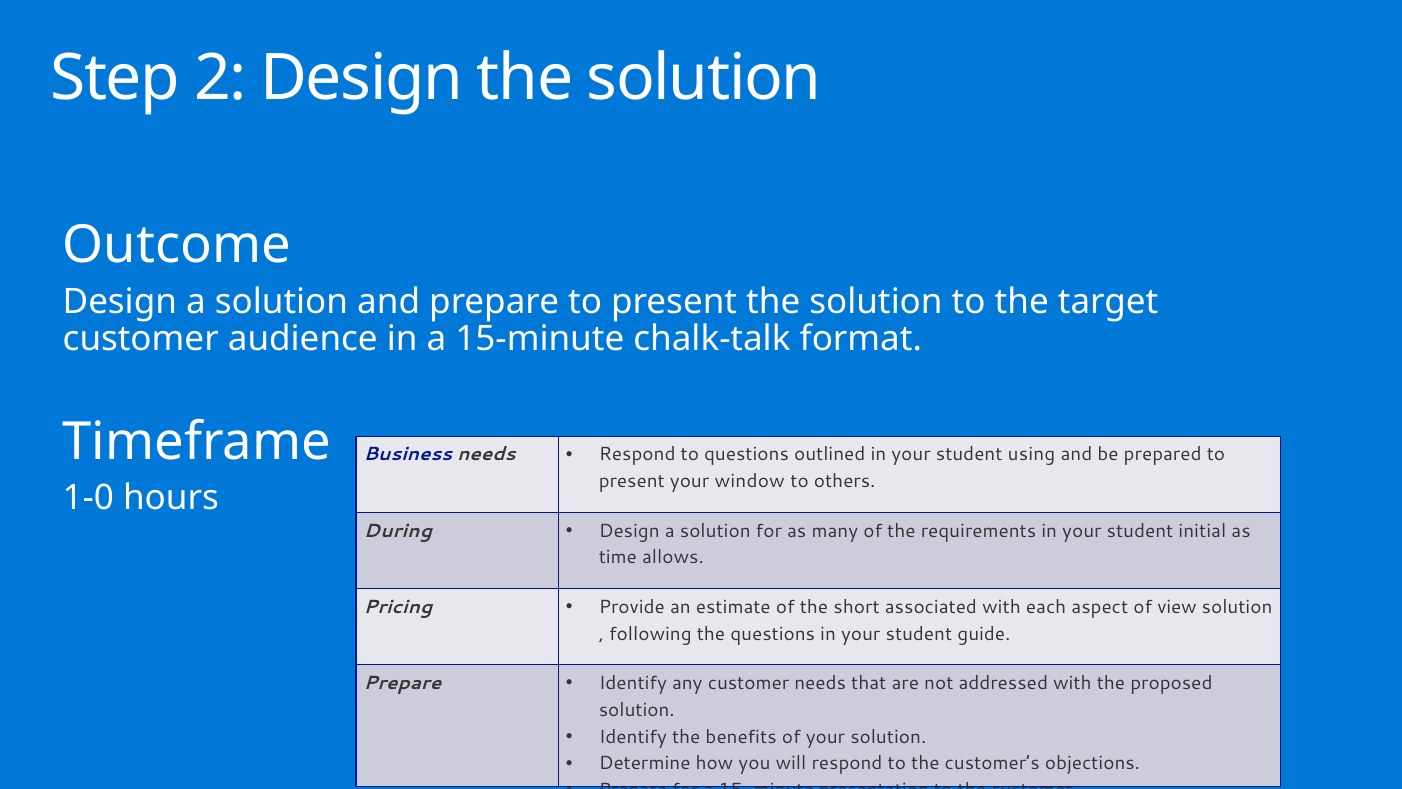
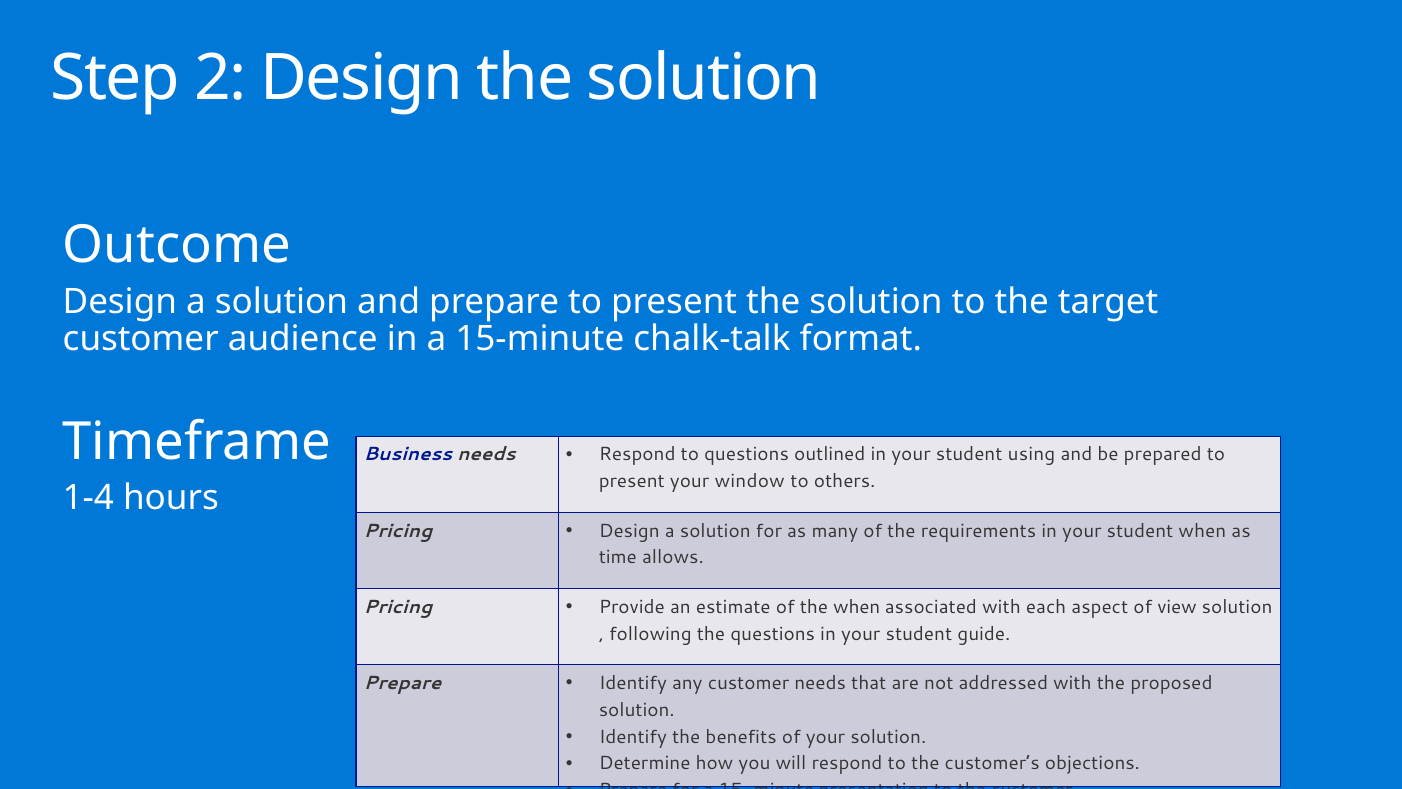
1-0: 1-0 -> 1-4
During at (398, 530): During -> Pricing
student initial: initial -> when
the short: short -> when
